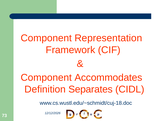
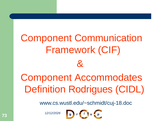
Representation: Representation -> Communication
Separates: Separates -> Rodrigues
